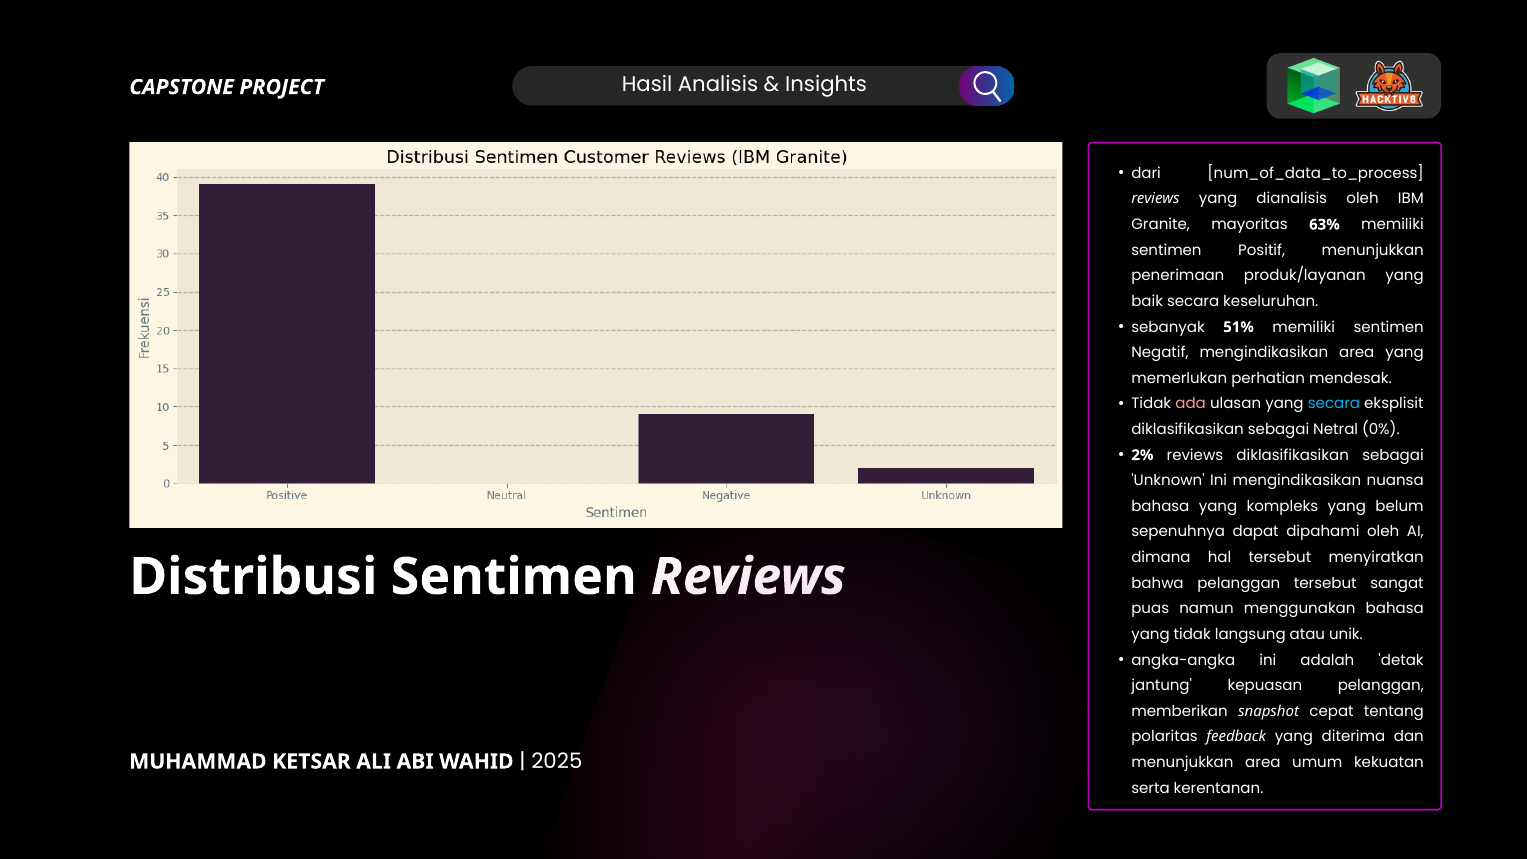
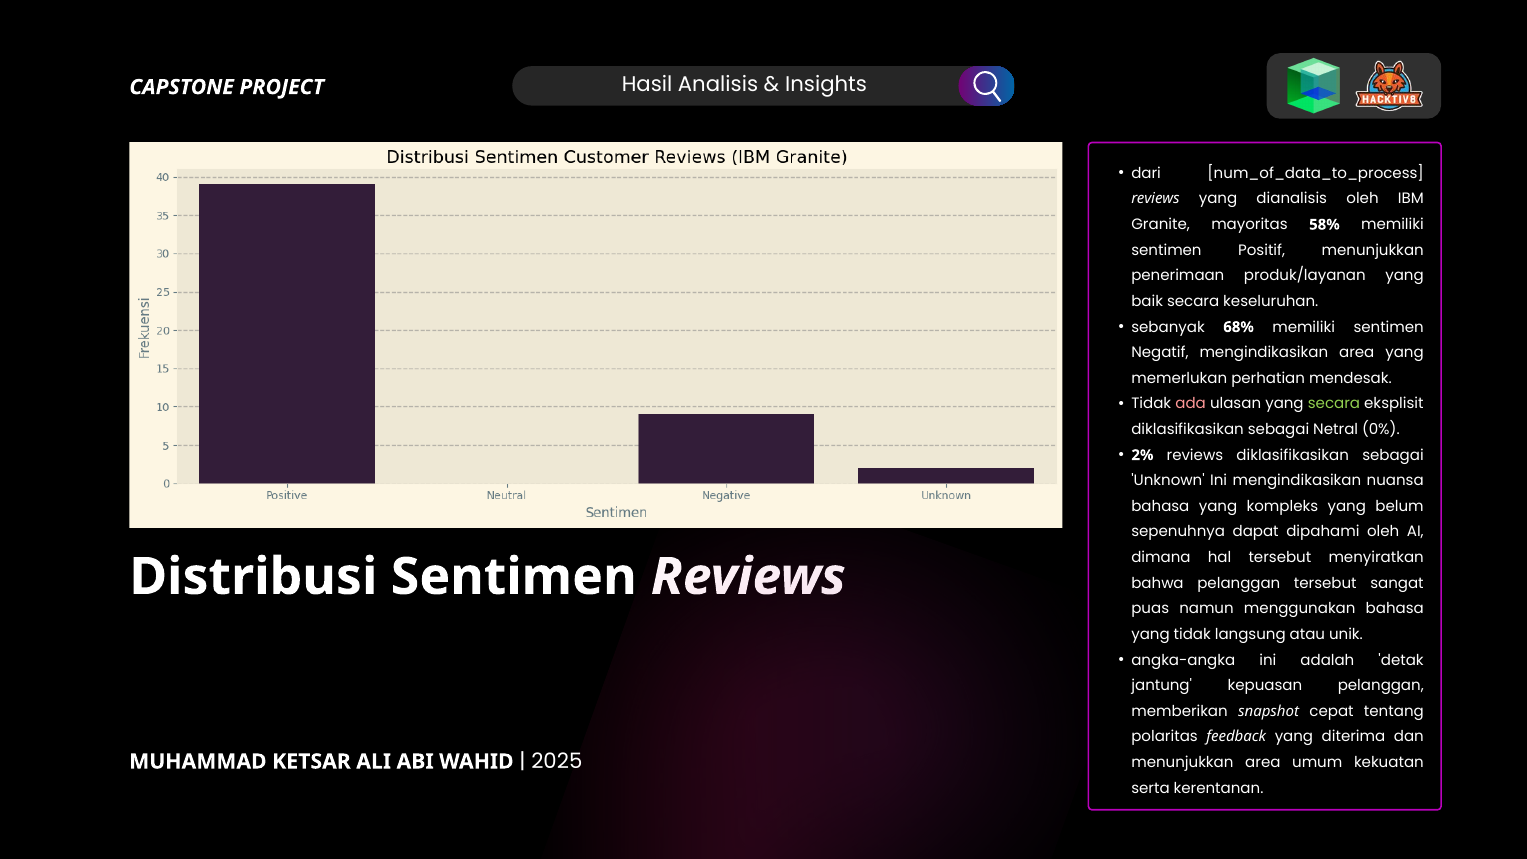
63%: 63% -> 58%
51%: 51% -> 68%
secara at (1334, 404) colour: light blue -> light green
